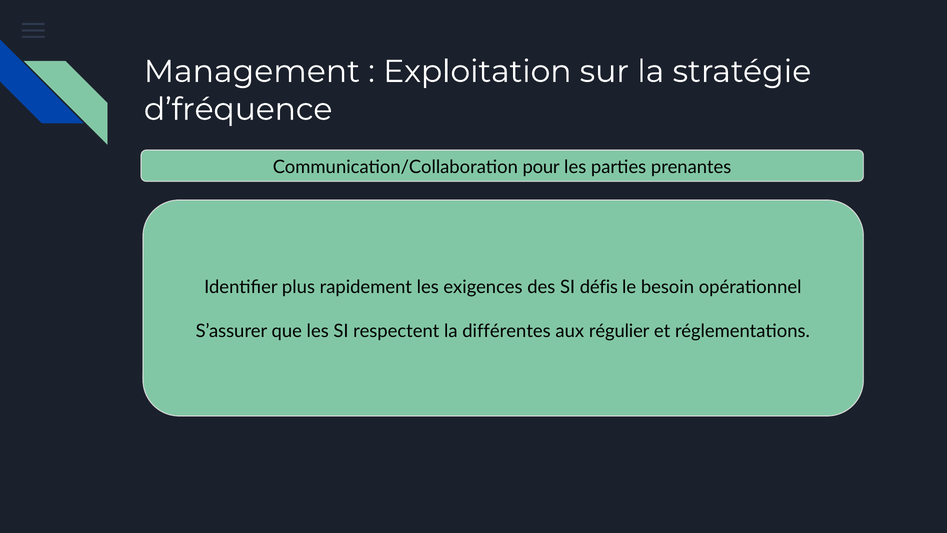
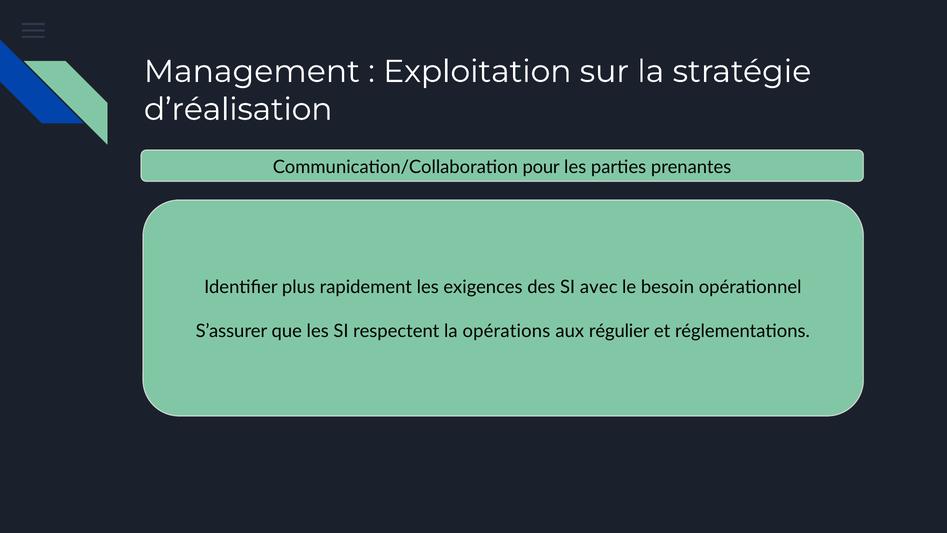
d’fréquence: d’fréquence -> d’réalisation
défis: défis -> avec
différentes: différentes -> opérations
